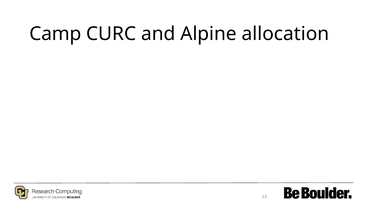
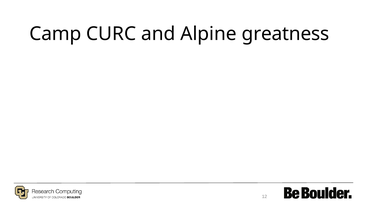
allocation: allocation -> greatness
